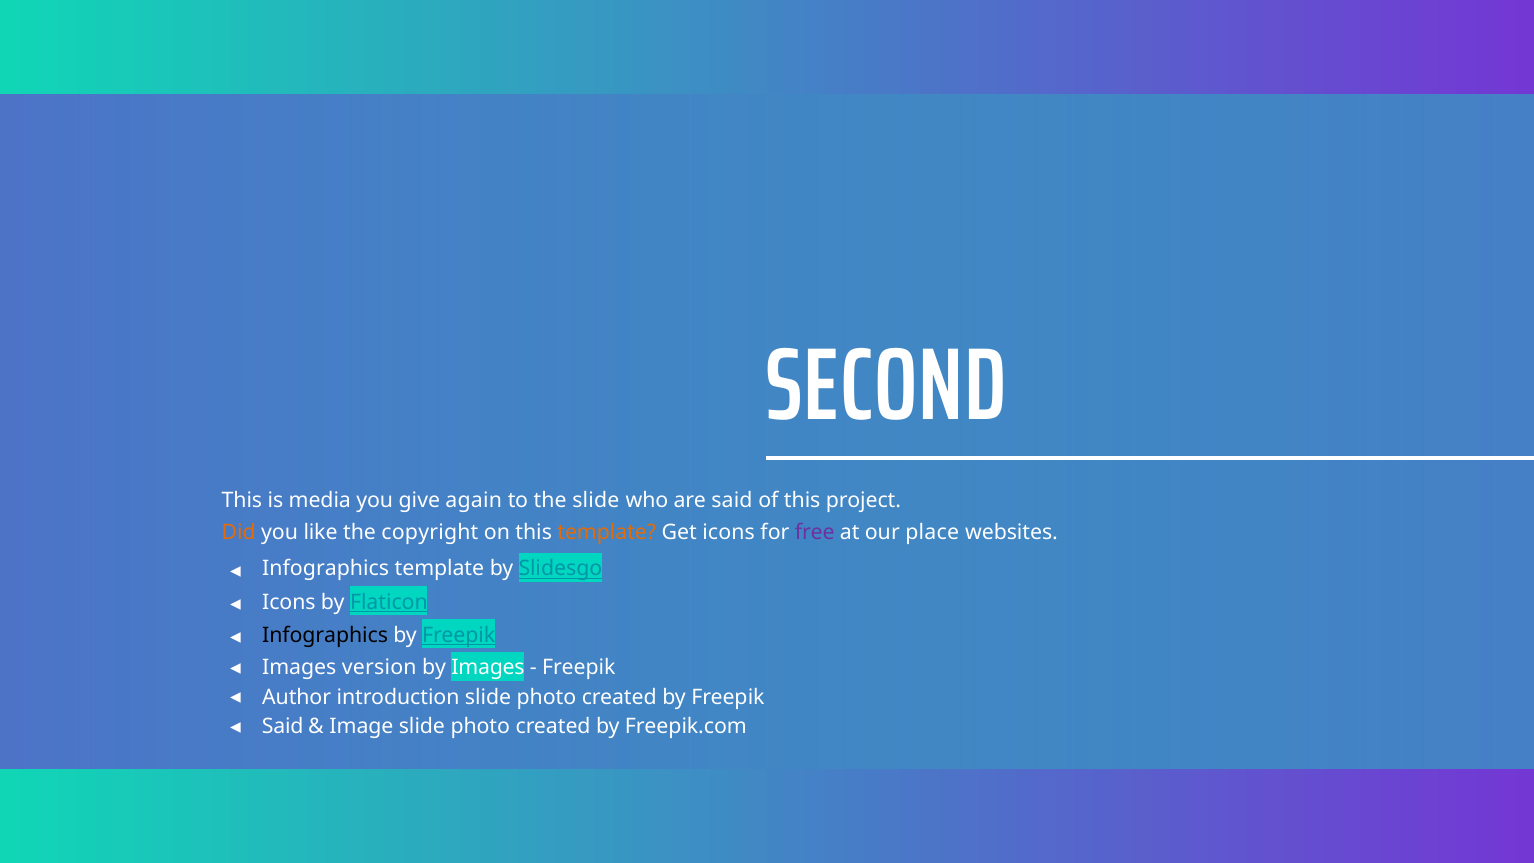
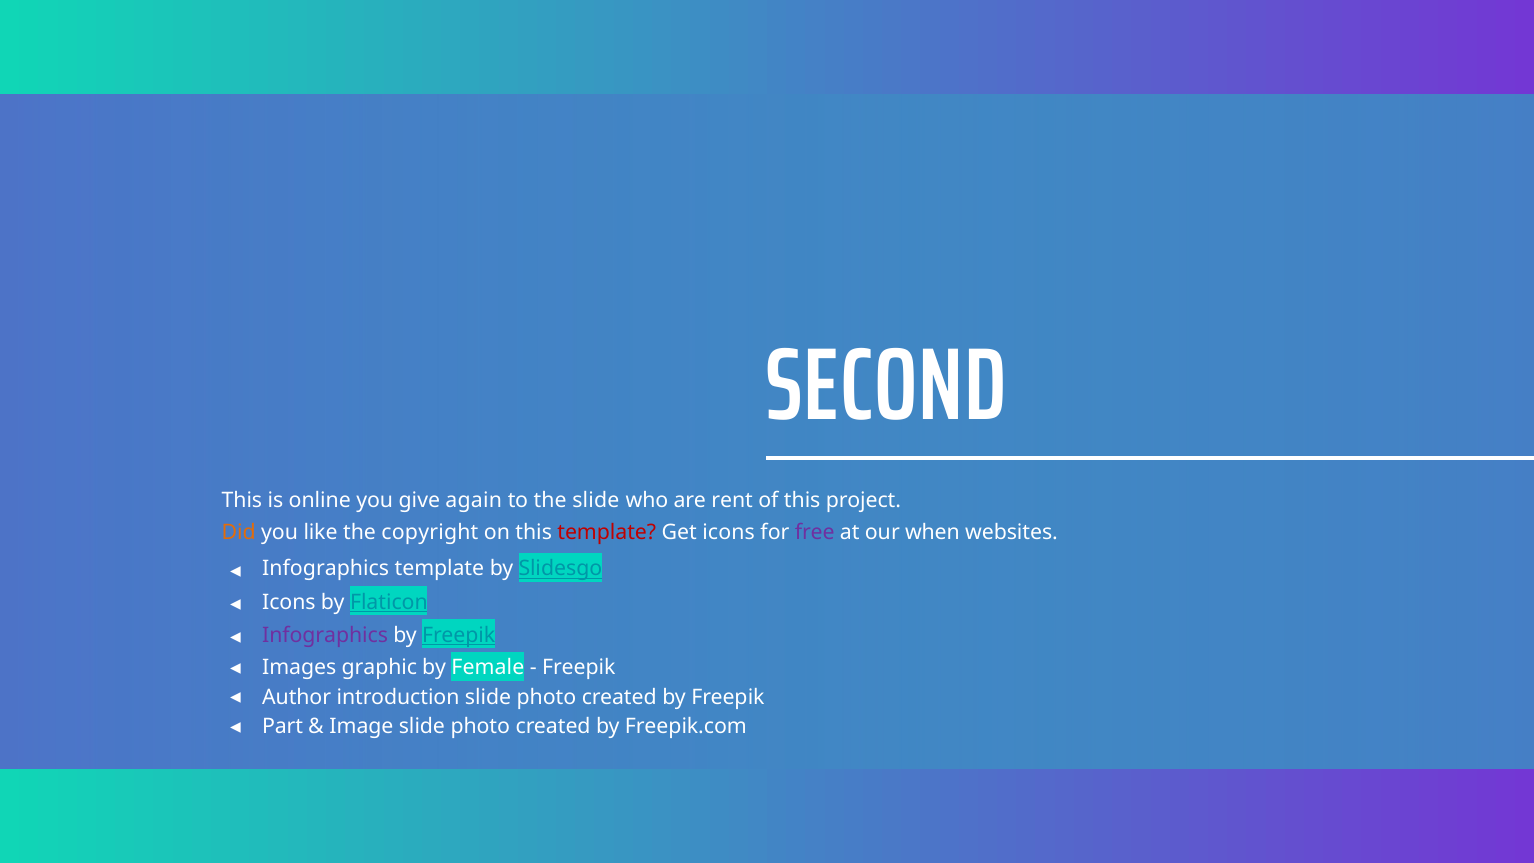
media: media -> online
are said: said -> rent
template at (607, 532) colour: orange -> red
place: place -> when
Infographics at (325, 635) colour: black -> purple
version: version -> graphic
by Images: Images -> Female
Said at (283, 727): Said -> Part
